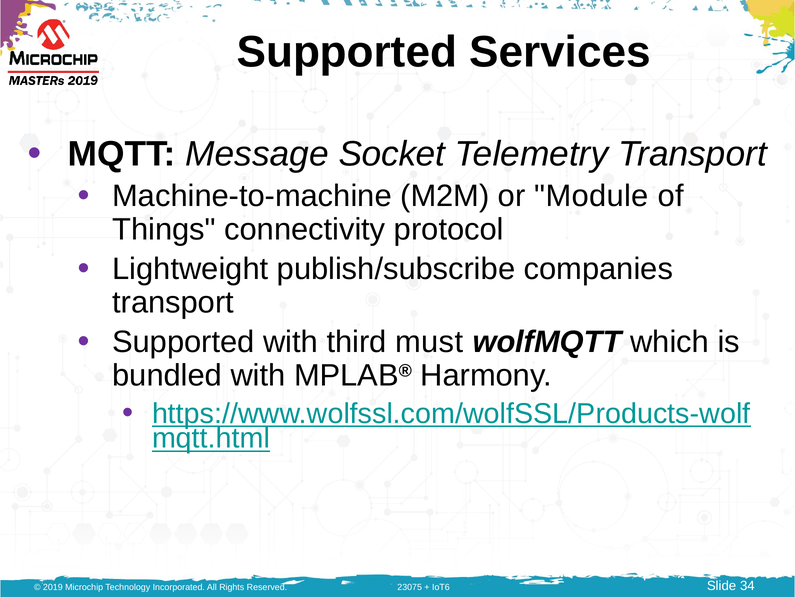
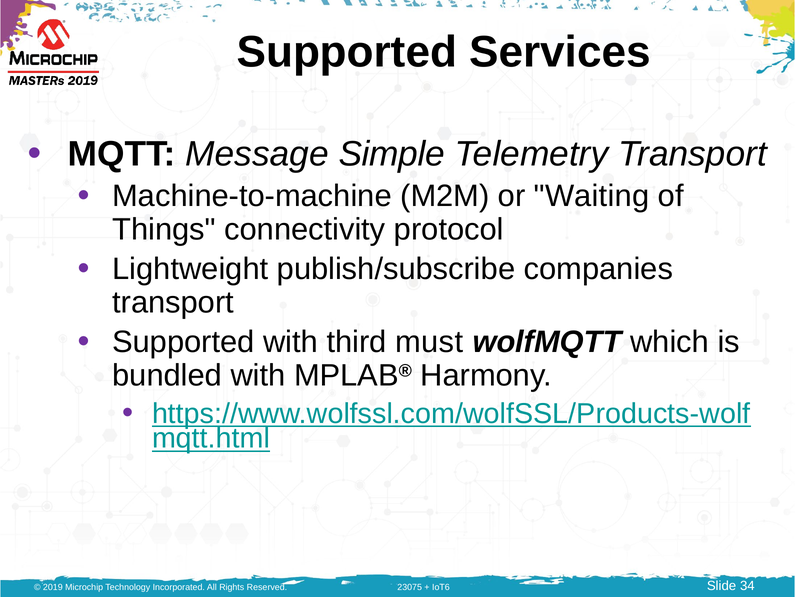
Socket: Socket -> Simple
Module: Module -> Waiting
